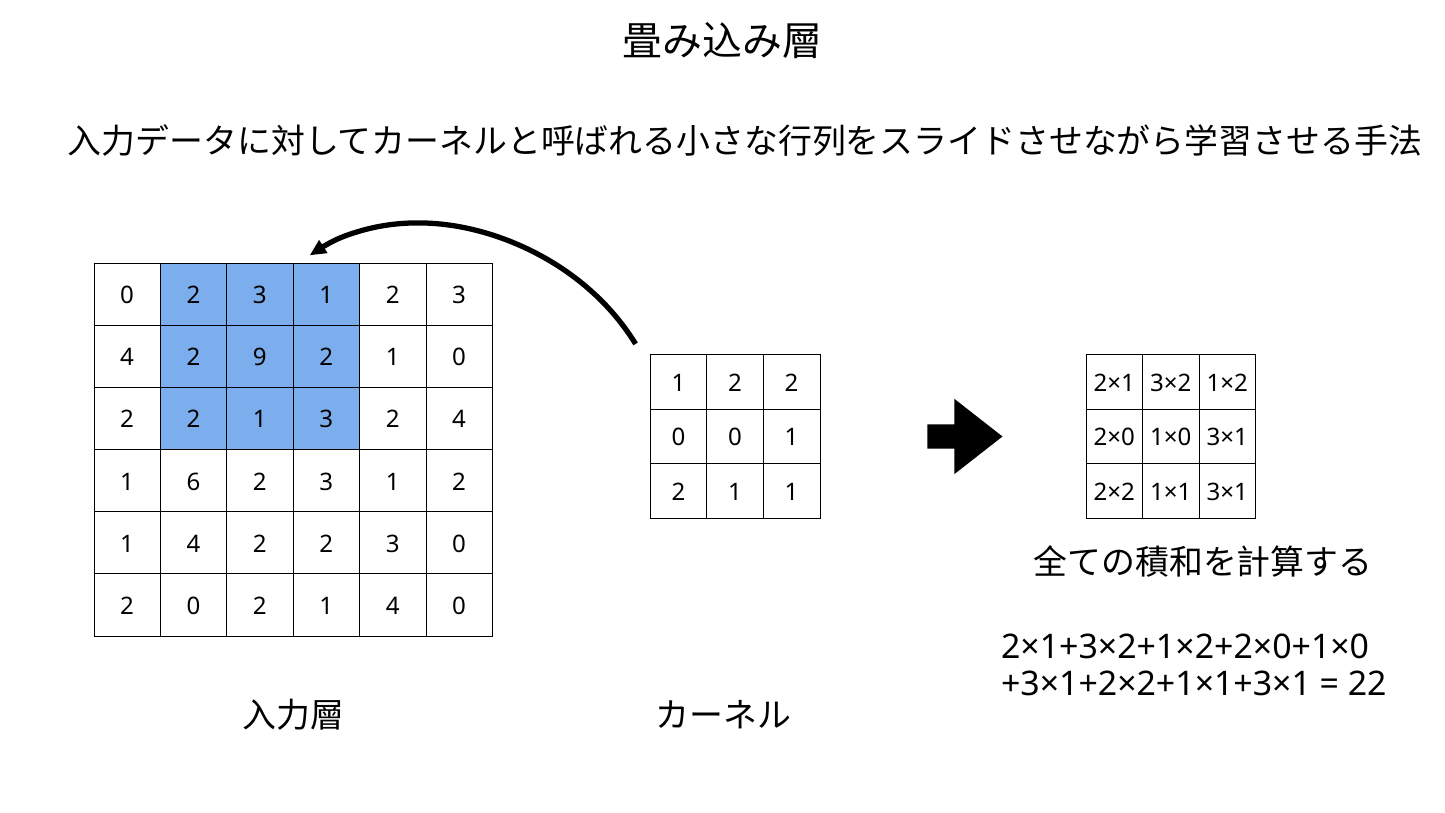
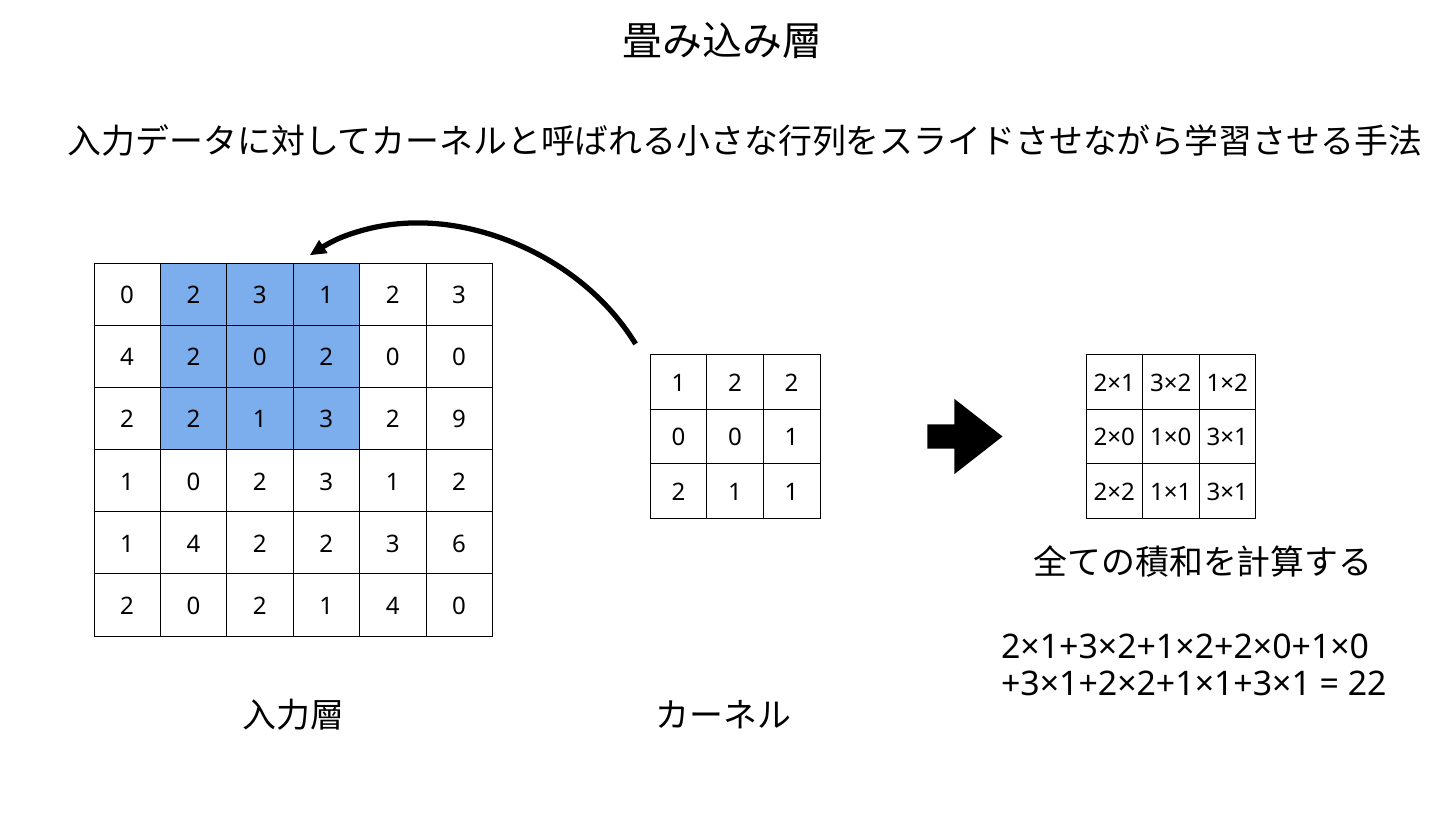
4 2 9: 9 -> 0
1 at (393, 358): 1 -> 0
2 4: 4 -> 9
1 6: 6 -> 0
3 0: 0 -> 6
